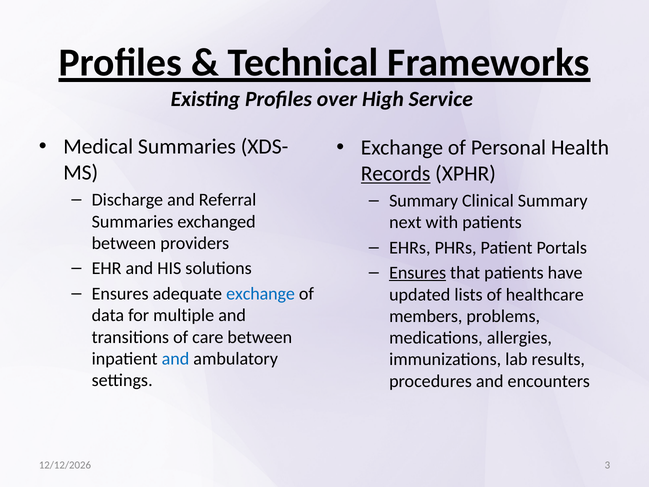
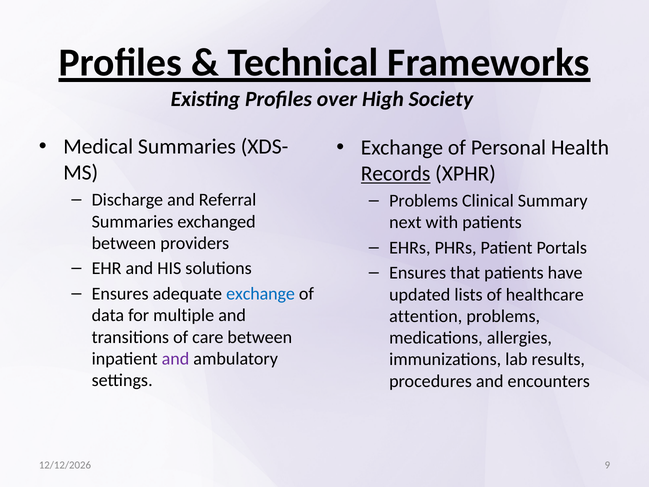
Service: Service -> Society
Summary at (424, 201): Summary -> Problems
Ensures at (418, 273) underline: present -> none
members: members -> attention
and at (176, 359) colour: blue -> purple
3: 3 -> 9
